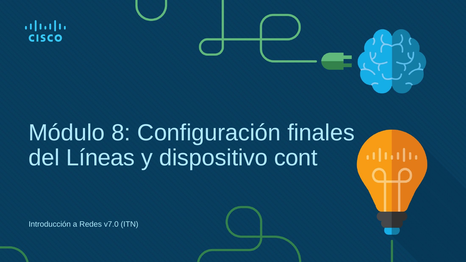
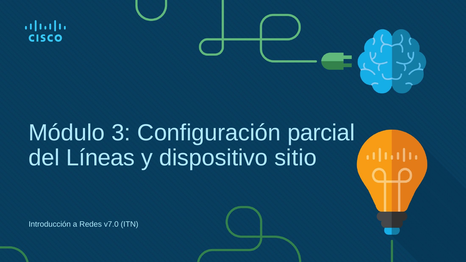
8: 8 -> 3
finales: finales -> parcial
cont: cont -> sitio
